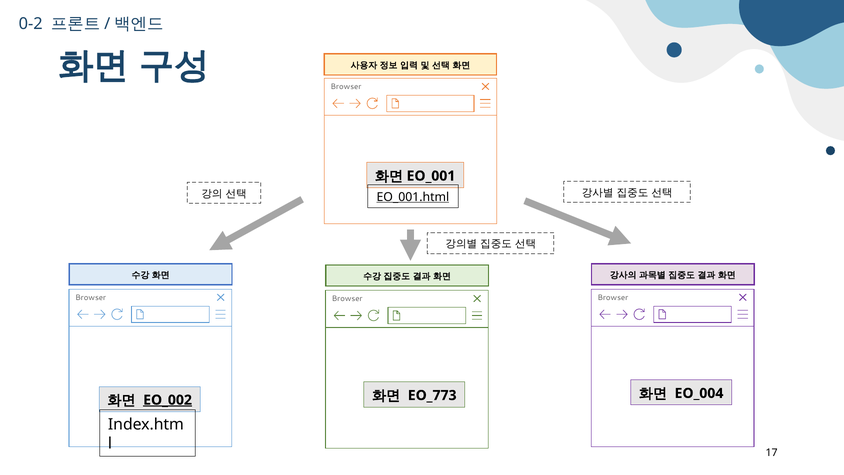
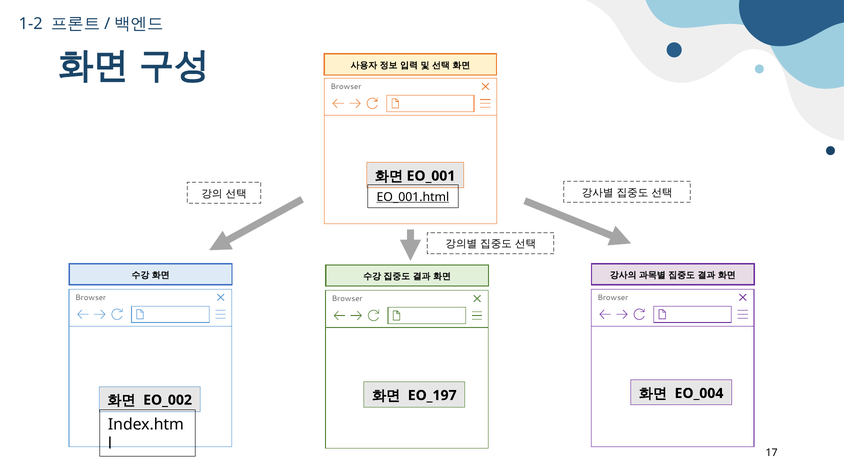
0-2: 0-2 -> 1-2
EO_773: EO_773 -> EO_197
EO_002 underline: present -> none
